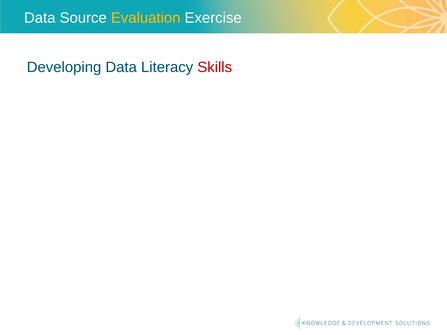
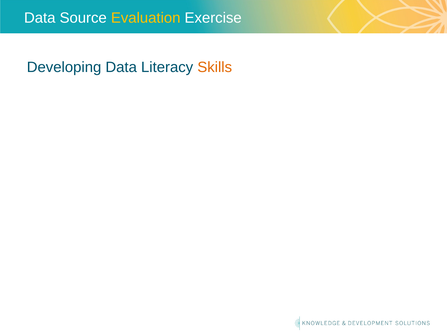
Skills colour: red -> orange
